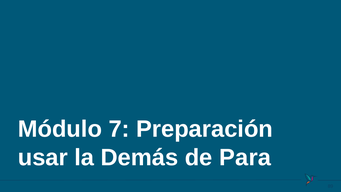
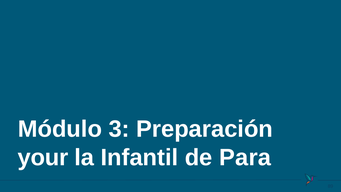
7: 7 -> 3
usar: usar -> your
Demás: Demás -> Infantil
